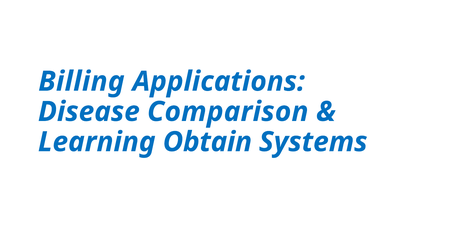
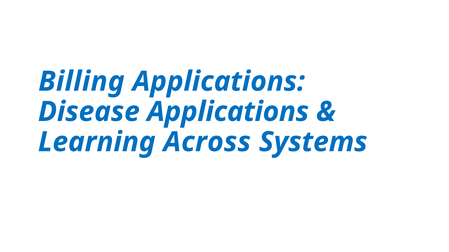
Disease Comparison: Comparison -> Applications
Obtain: Obtain -> Across
